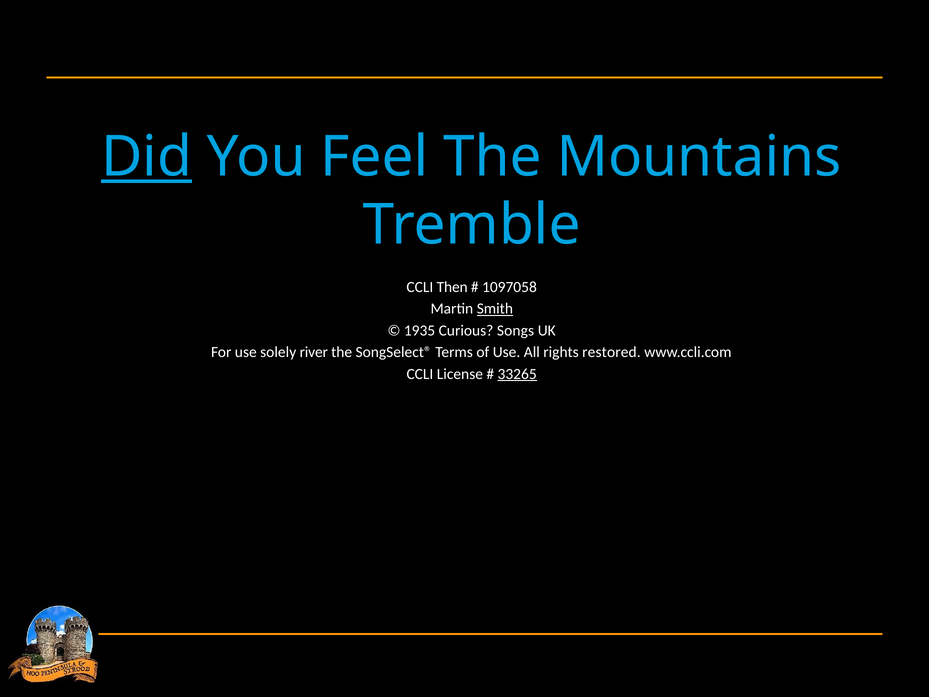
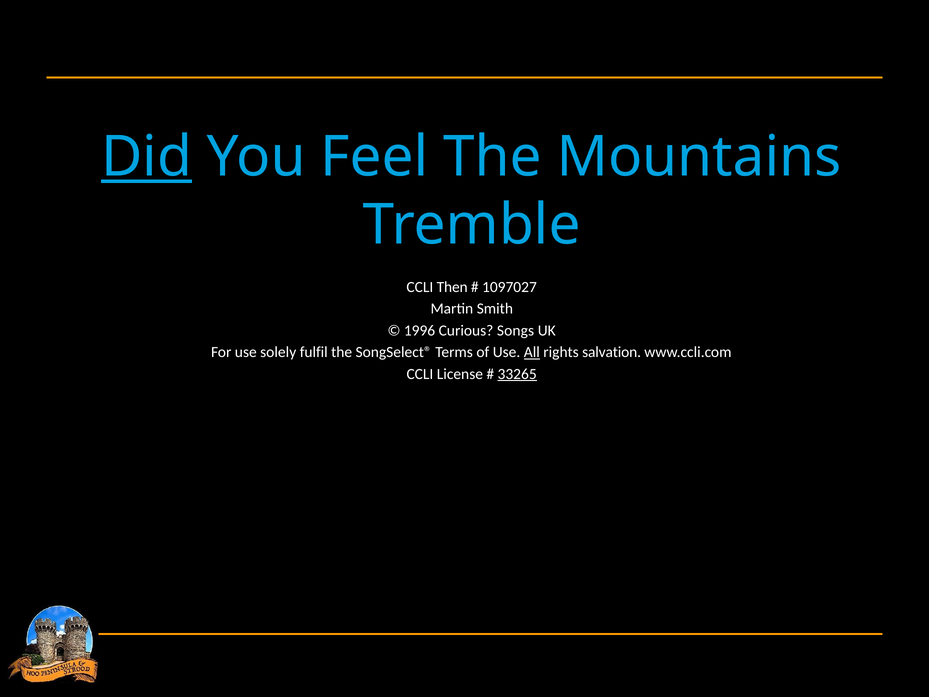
1097058: 1097058 -> 1097027
Smith underline: present -> none
1935: 1935 -> 1996
river: river -> fulfil
All underline: none -> present
restored: restored -> salvation
